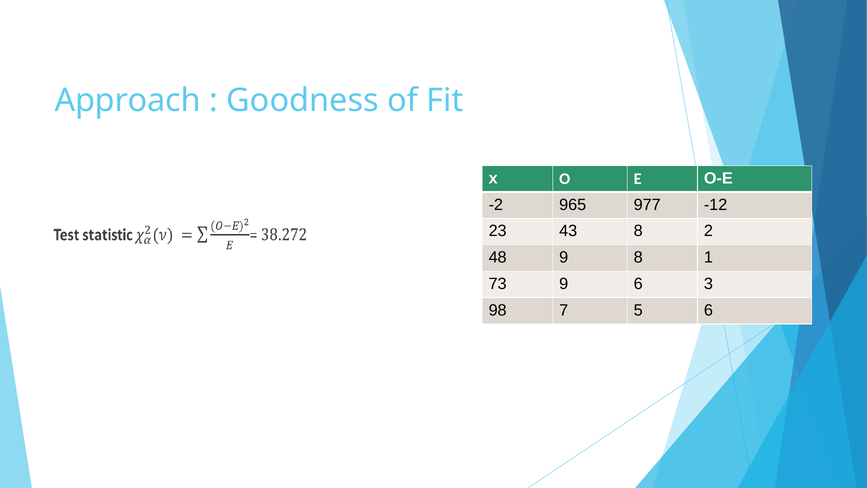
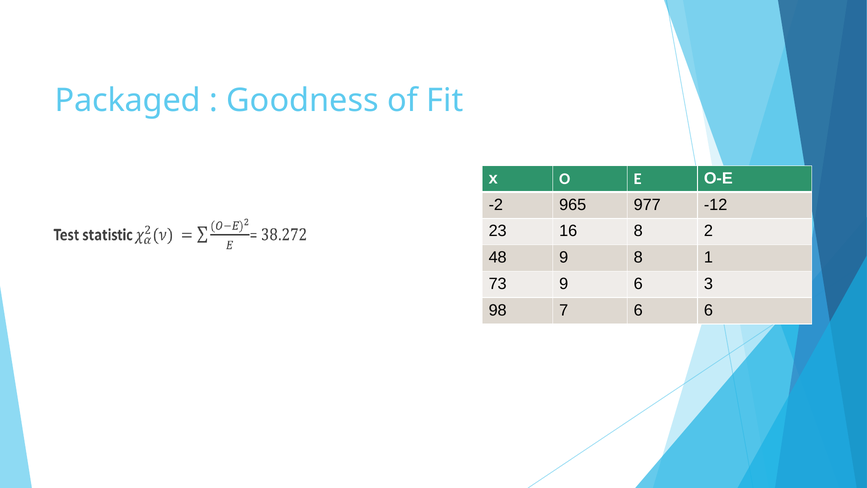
Approach: Approach -> Packaged
43: 43 -> 16
7 5: 5 -> 6
